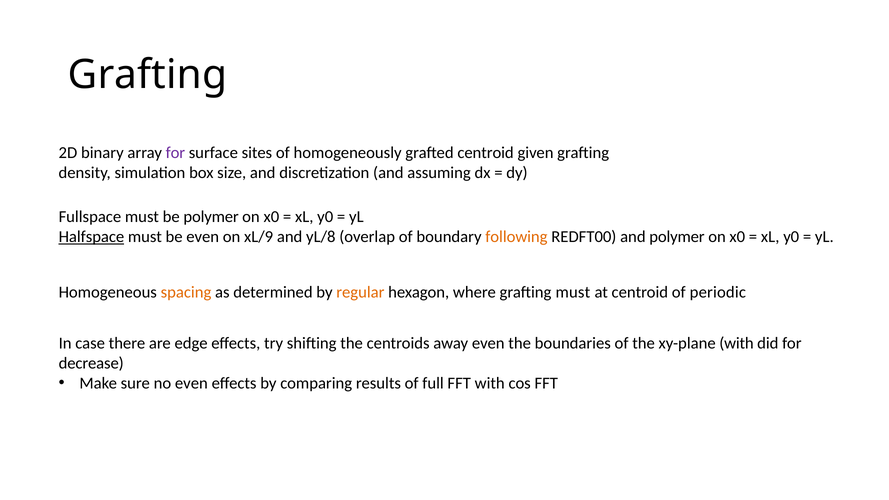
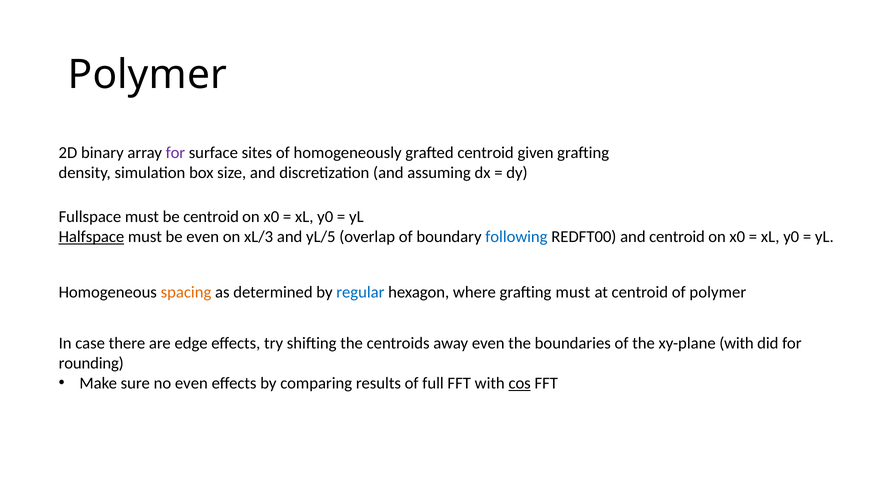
Grafting at (147, 75): Grafting -> Polymer
be polymer: polymer -> centroid
xL/9: xL/9 -> xL/3
yL/8: yL/8 -> yL/5
following colour: orange -> blue
and polymer: polymer -> centroid
regular colour: orange -> blue
of periodic: periodic -> polymer
decrease: decrease -> rounding
cos underline: none -> present
